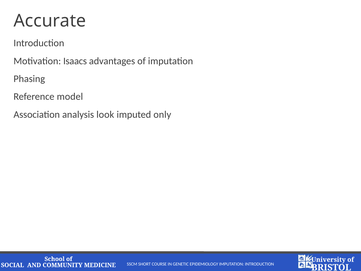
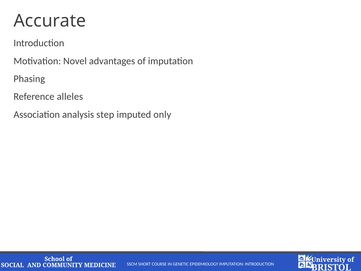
Isaacs: Isaacs -> Novel
model: model -> alleles
look: look -> step
